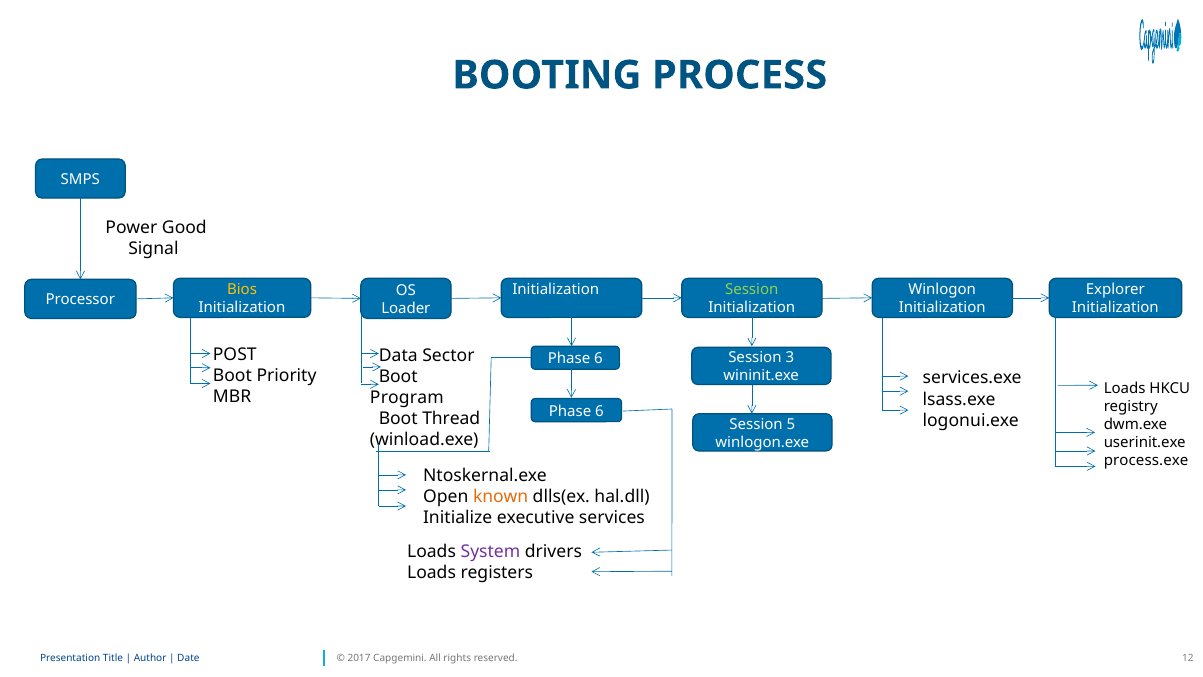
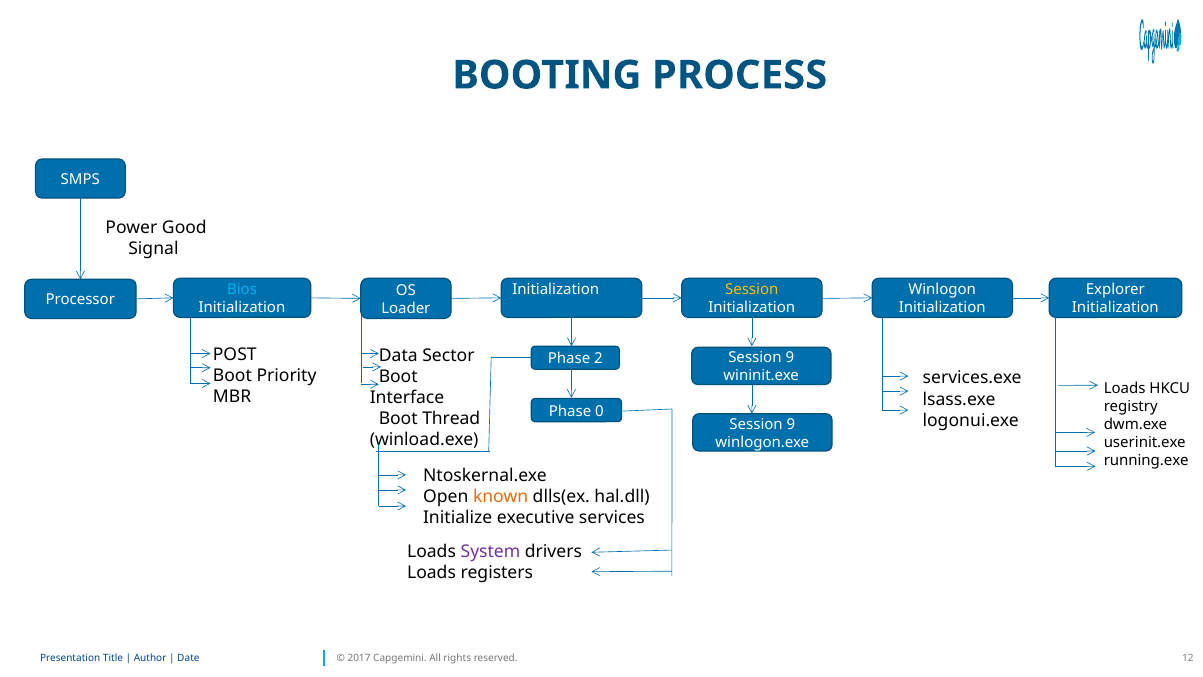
Bios colour: yellow -> light blue
Session at (752, 290) colour: light green -> yellow
3 at (790, 358): 3 -> 9
6 at (598, 359): 6 -> 2
Program: Program -> Interface
6 at (599, 411): 6 -> 0
5 at (791, 424): 5 -> 9
process.exe: process.exe -> running.exe
